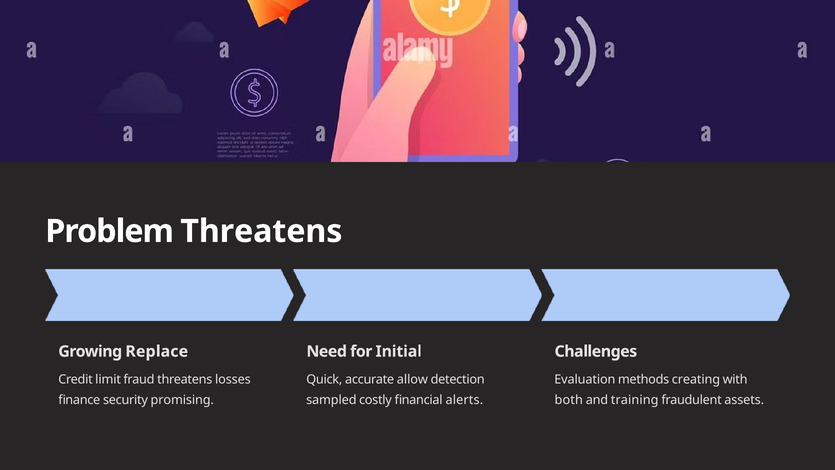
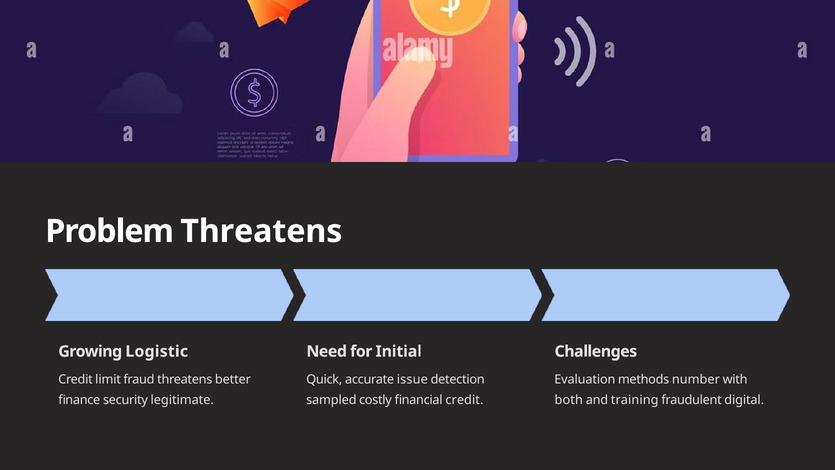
Replace: Replace -> Logistic
losses: losses -> better
allow: allow -> issue
creating: creating -> number
promising: promising -> legitimate
financial alerts: alerts -> credit
assets: assets -> digital
